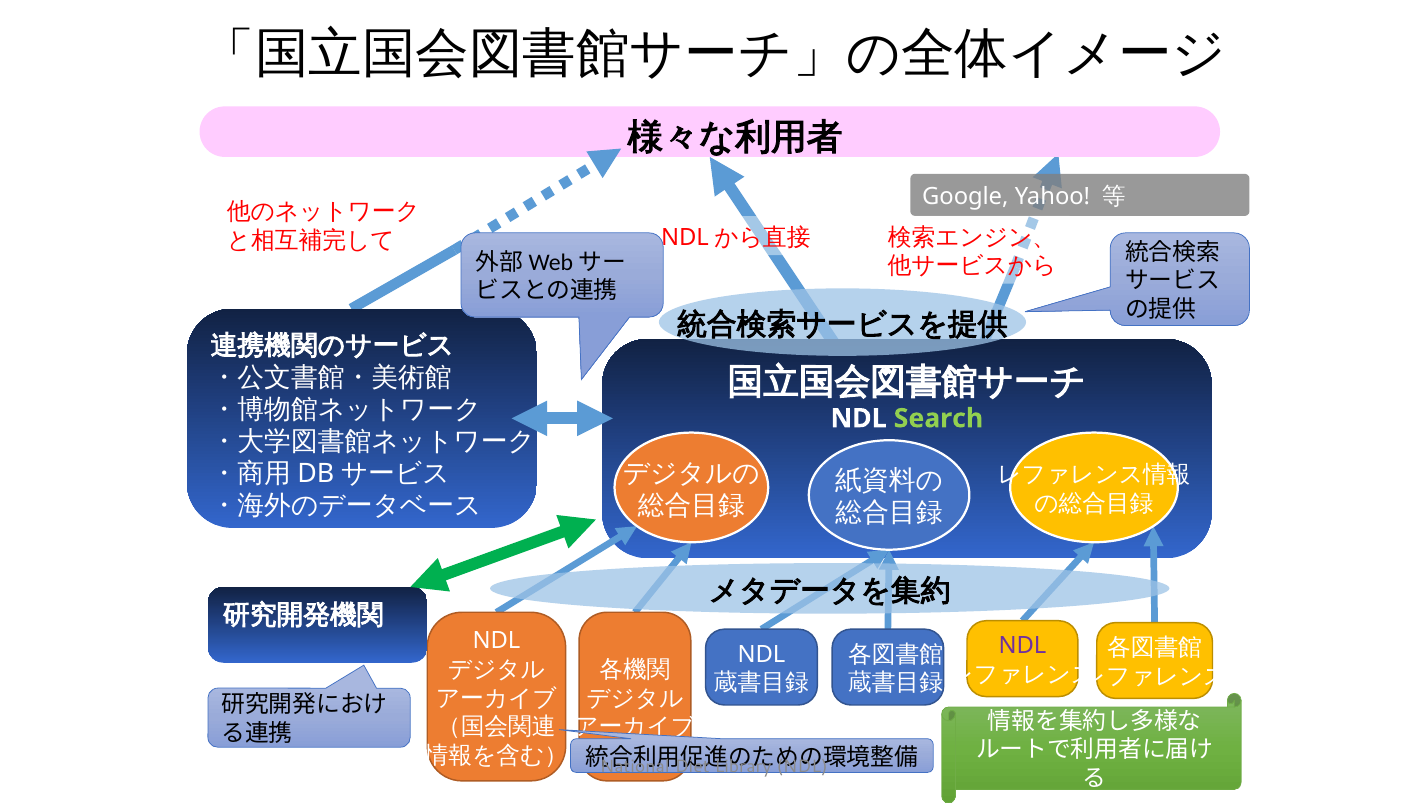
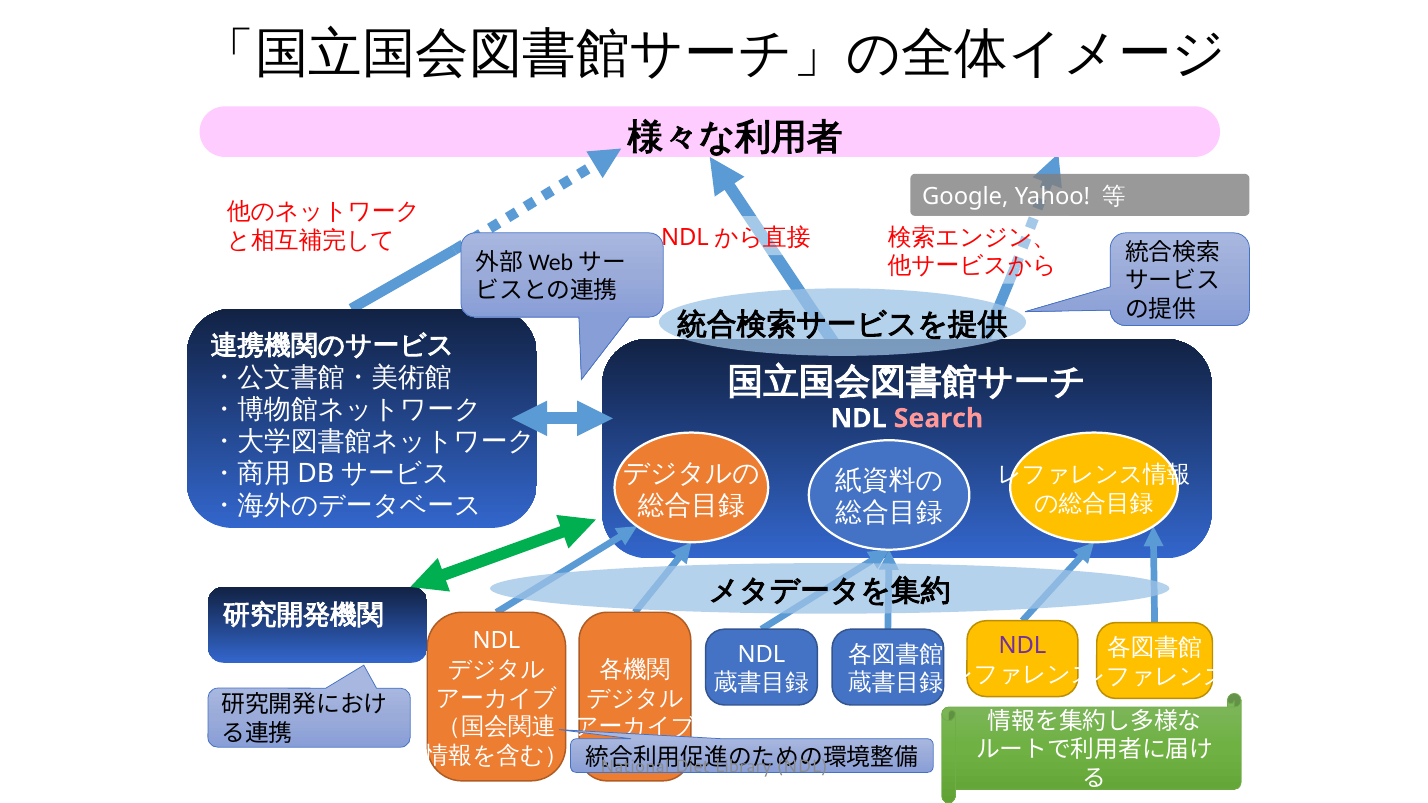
Search colour: light green -> pink
